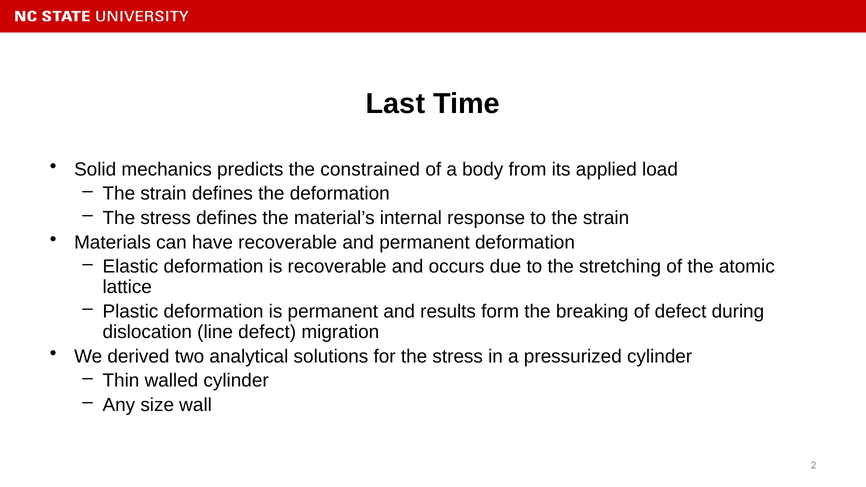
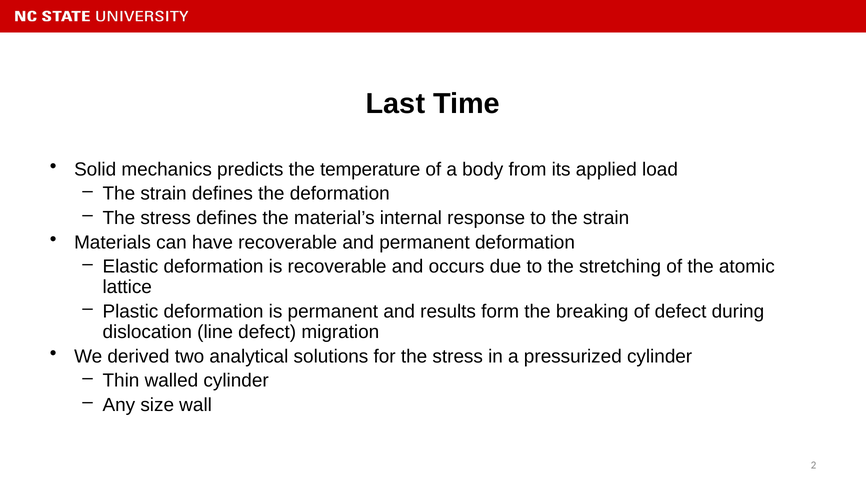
constrained: constrained -> temperature
